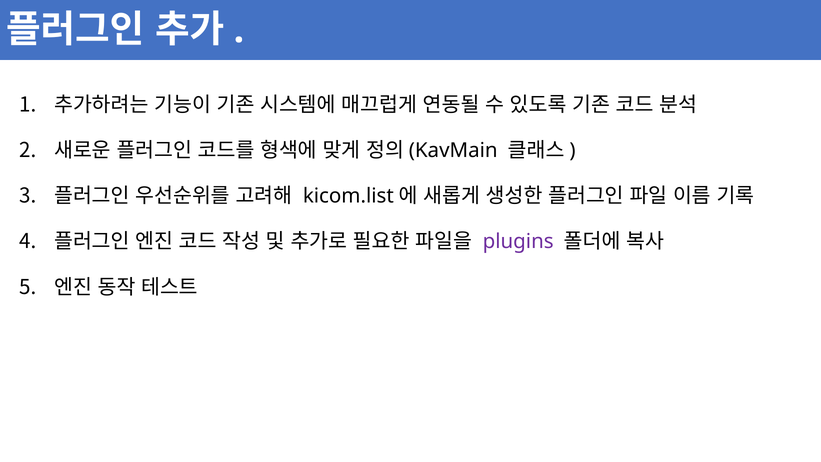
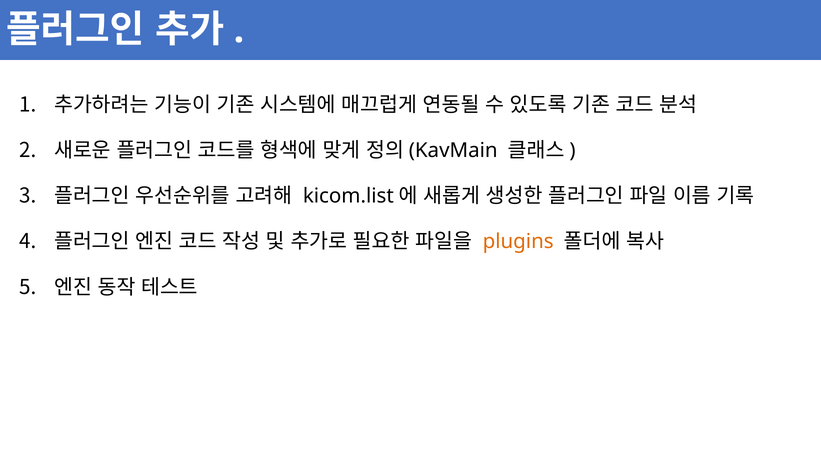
plugins colour: purple -> orange
